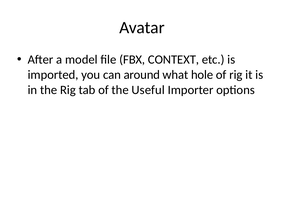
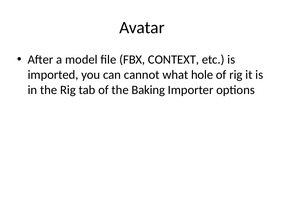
around: around -> cannot
Useful: Useful -> Baking
